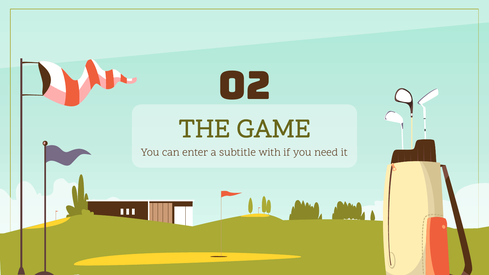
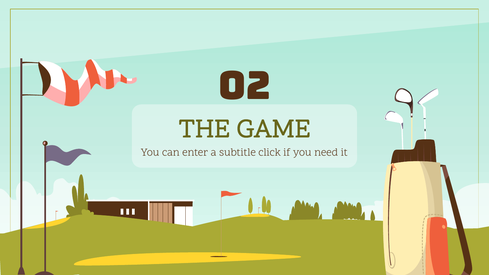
with: with -> click
